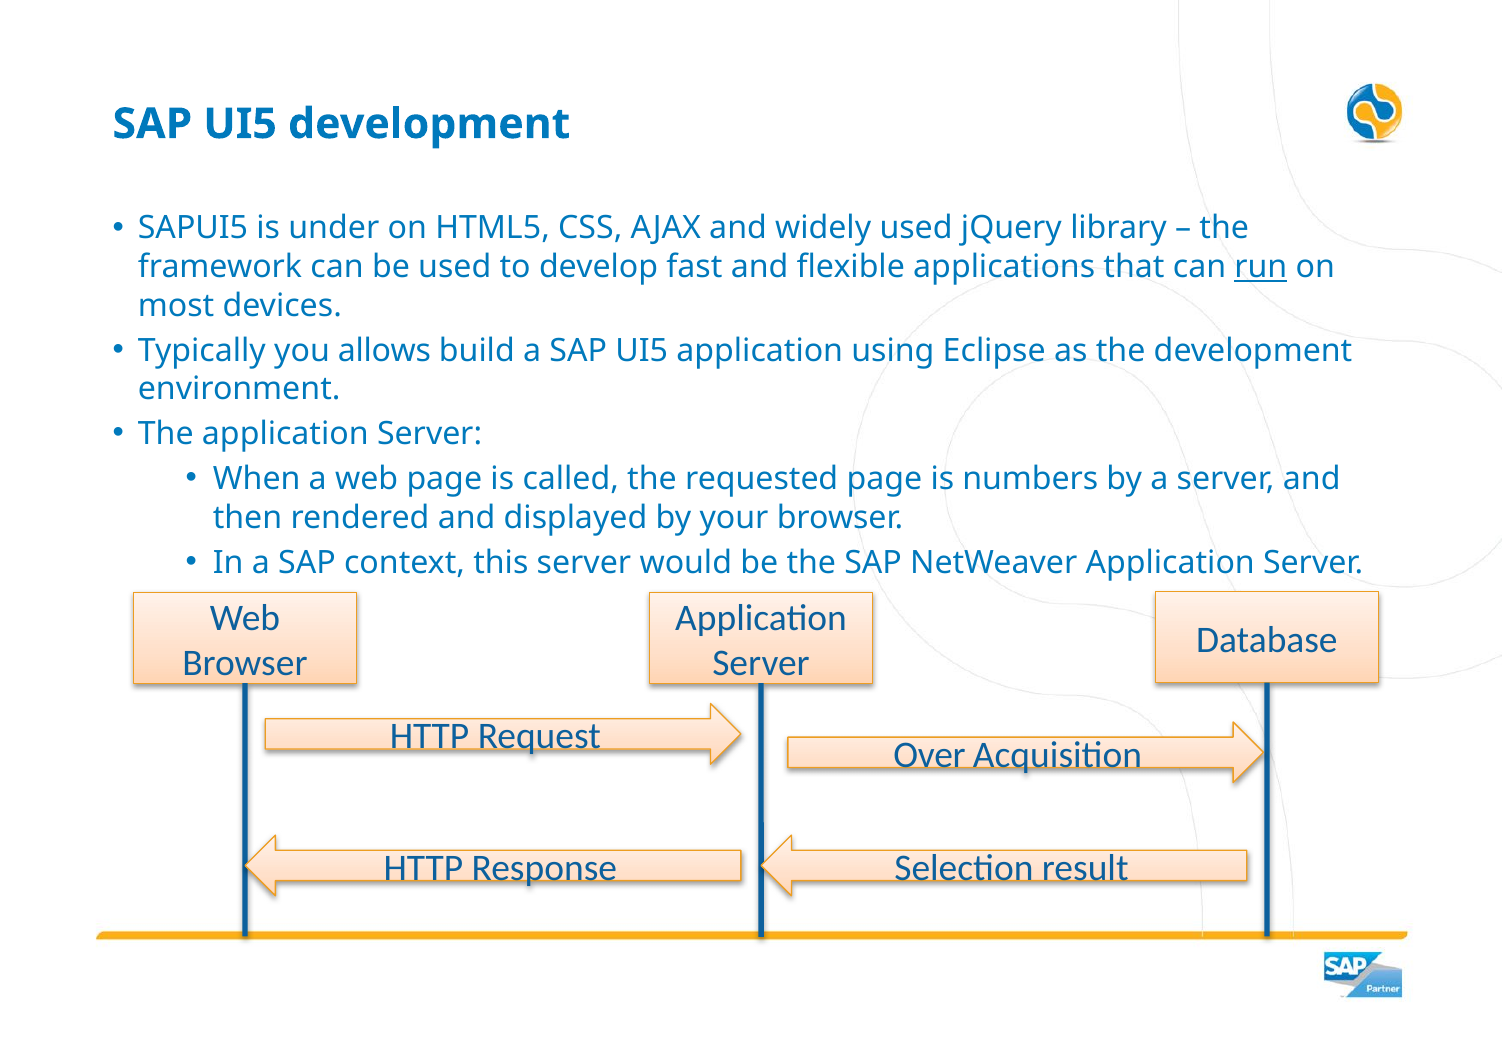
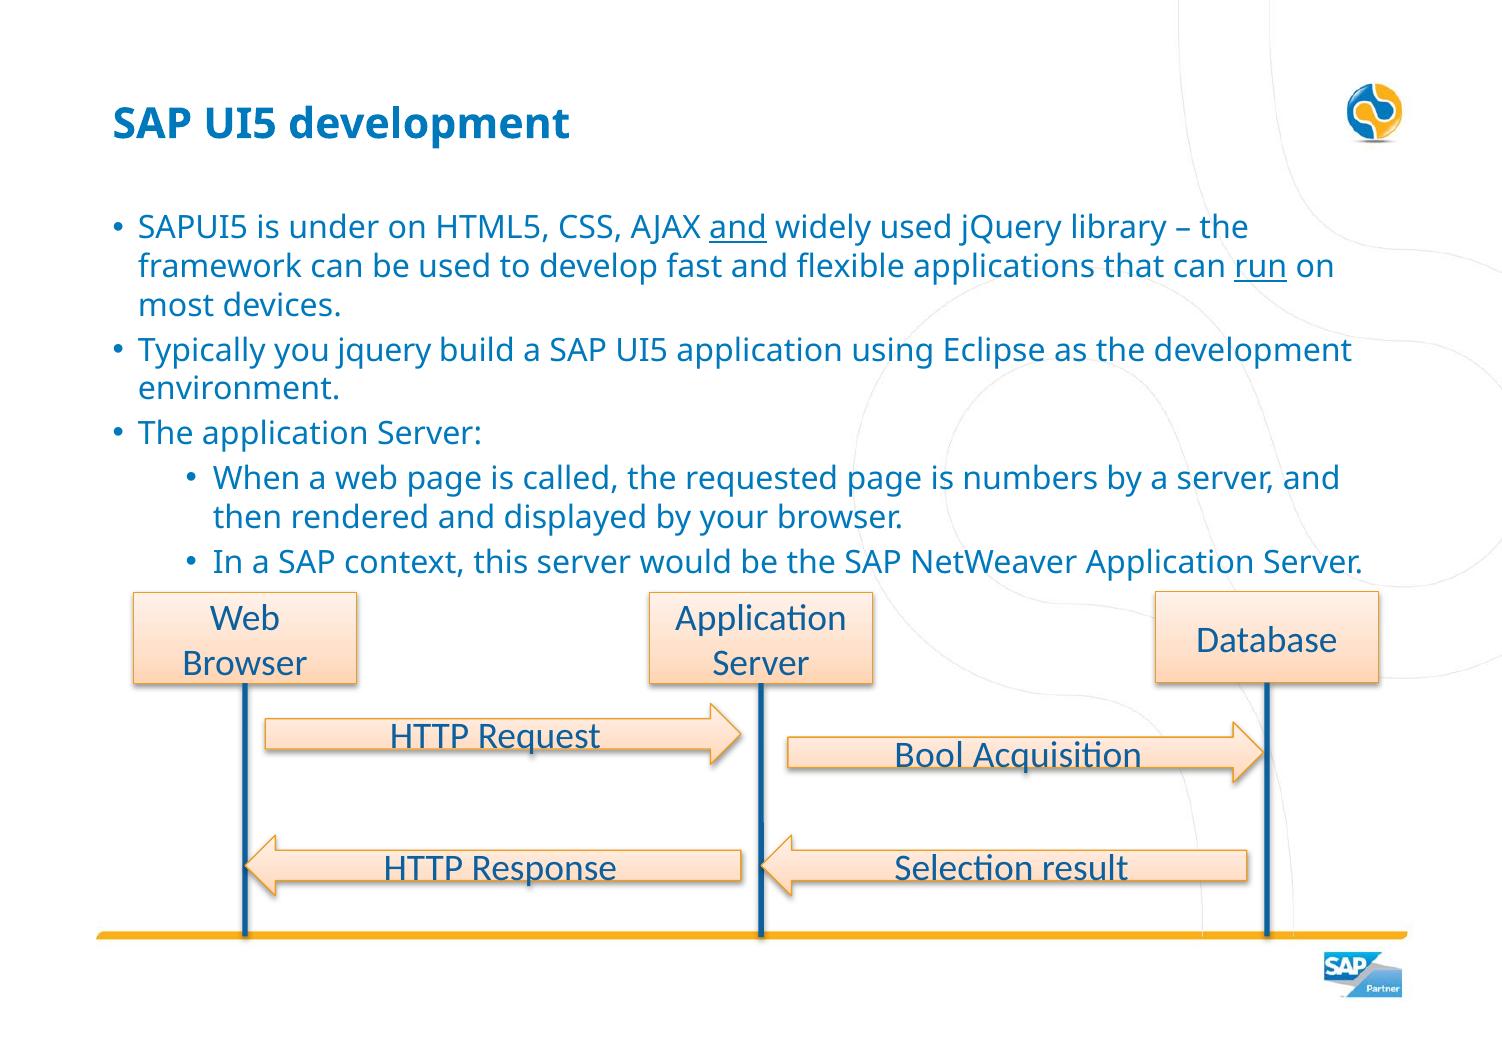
and at (738, 228) underline: none -> present
you allows: allows -> jquery
Over: Over -> Bool
